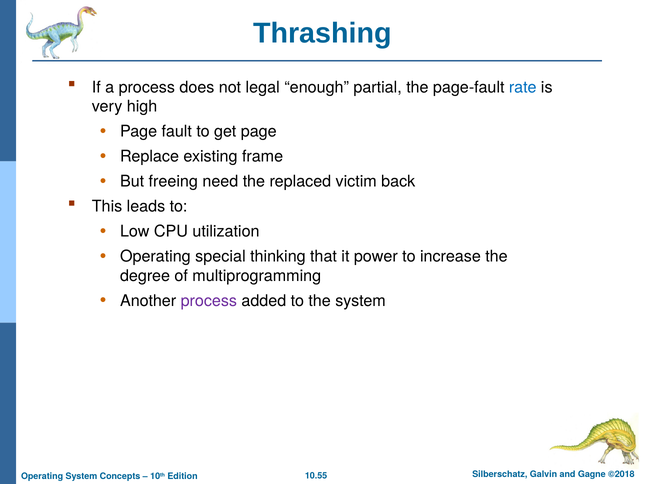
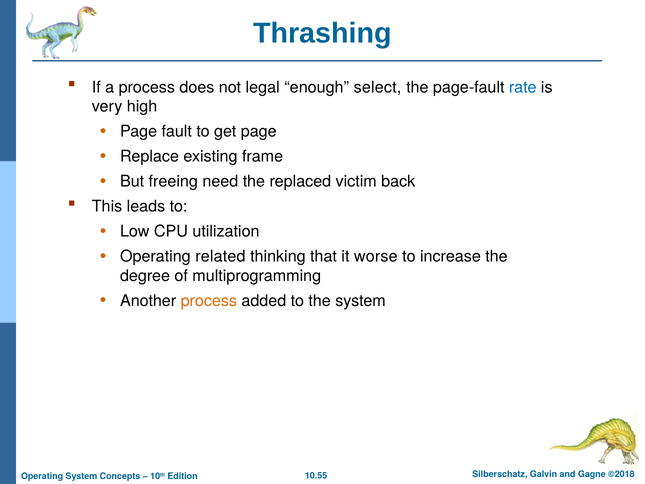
partial: partial -> select
special: special -> related
power: power -> worse
process at (209, 301) colour: purple -> orange
